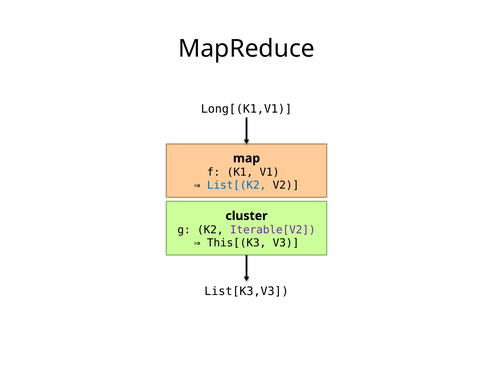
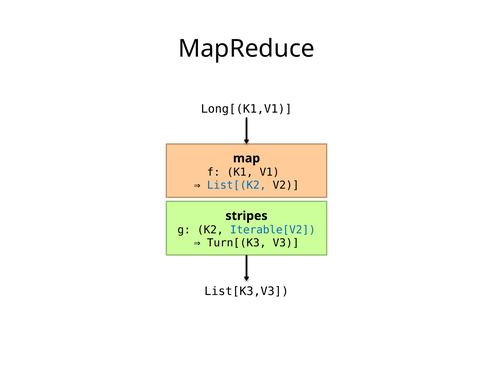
cluster: cluster -> stripes
Iterable[V2 colour: purple -> blue
This[(K3: This[(K3 -> Turn[(K3
